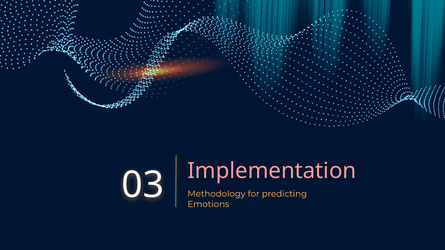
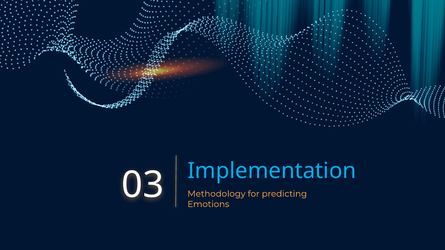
Implementation colour: pink -> light blue
